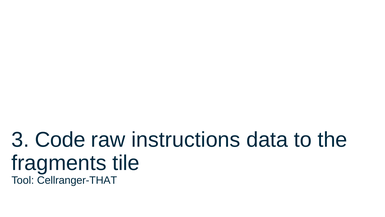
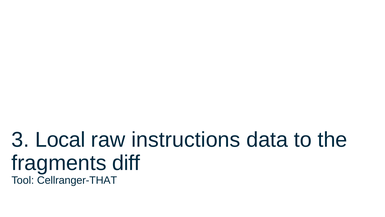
Code: Code -> Local
tile: tile -> diff
